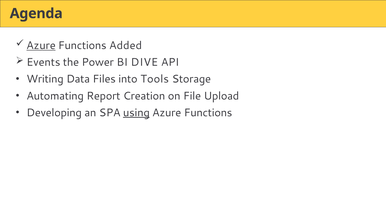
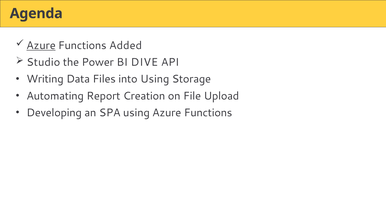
Events: Events -> Studio
into Tools: Tools -> Using
using at (136, 113) underline: present -> none
